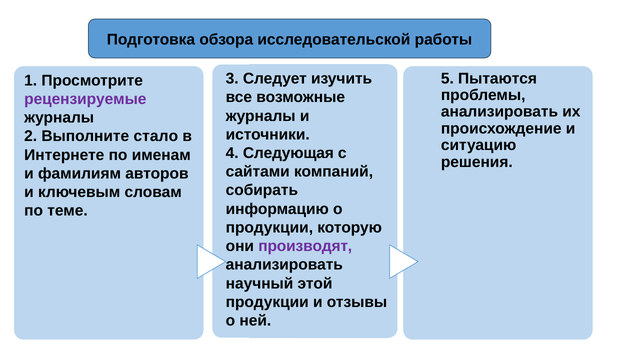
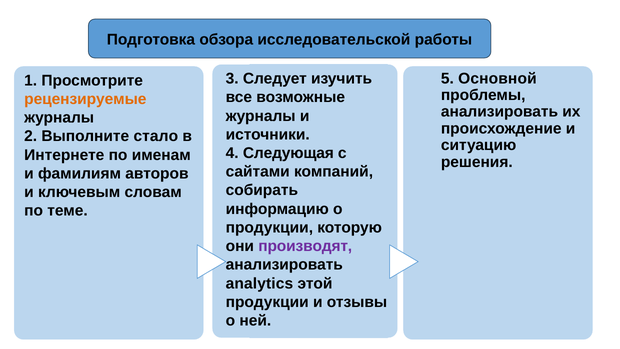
Пытаются: Пытаются -> Основной
рецензируемые colour: purple -> orange
научный: научный -> analytics
